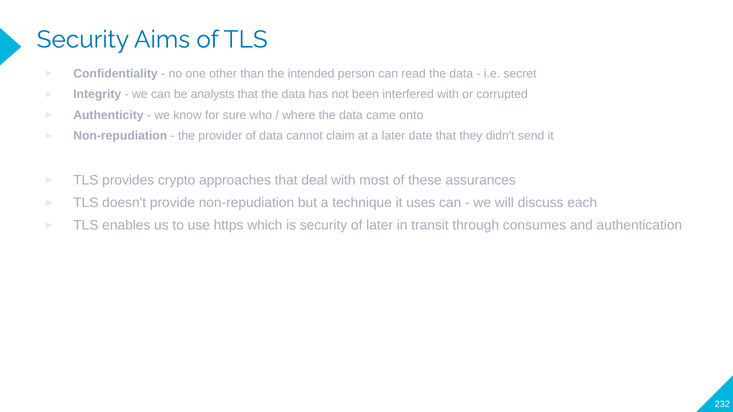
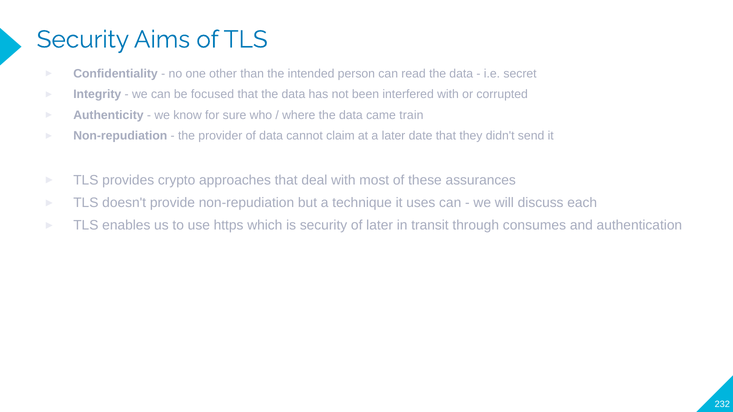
analysts: analysts -> focused
onto: onto -> train
